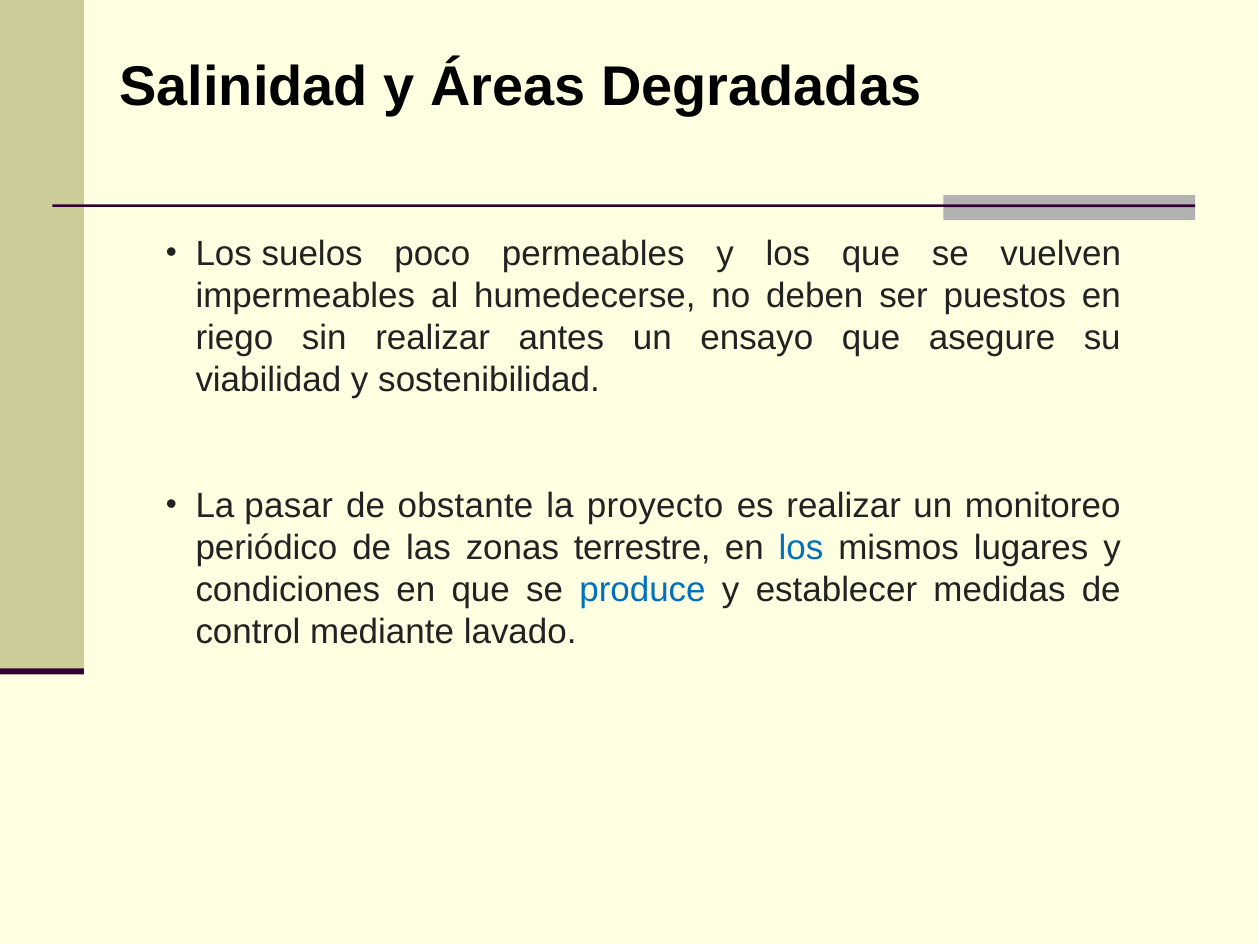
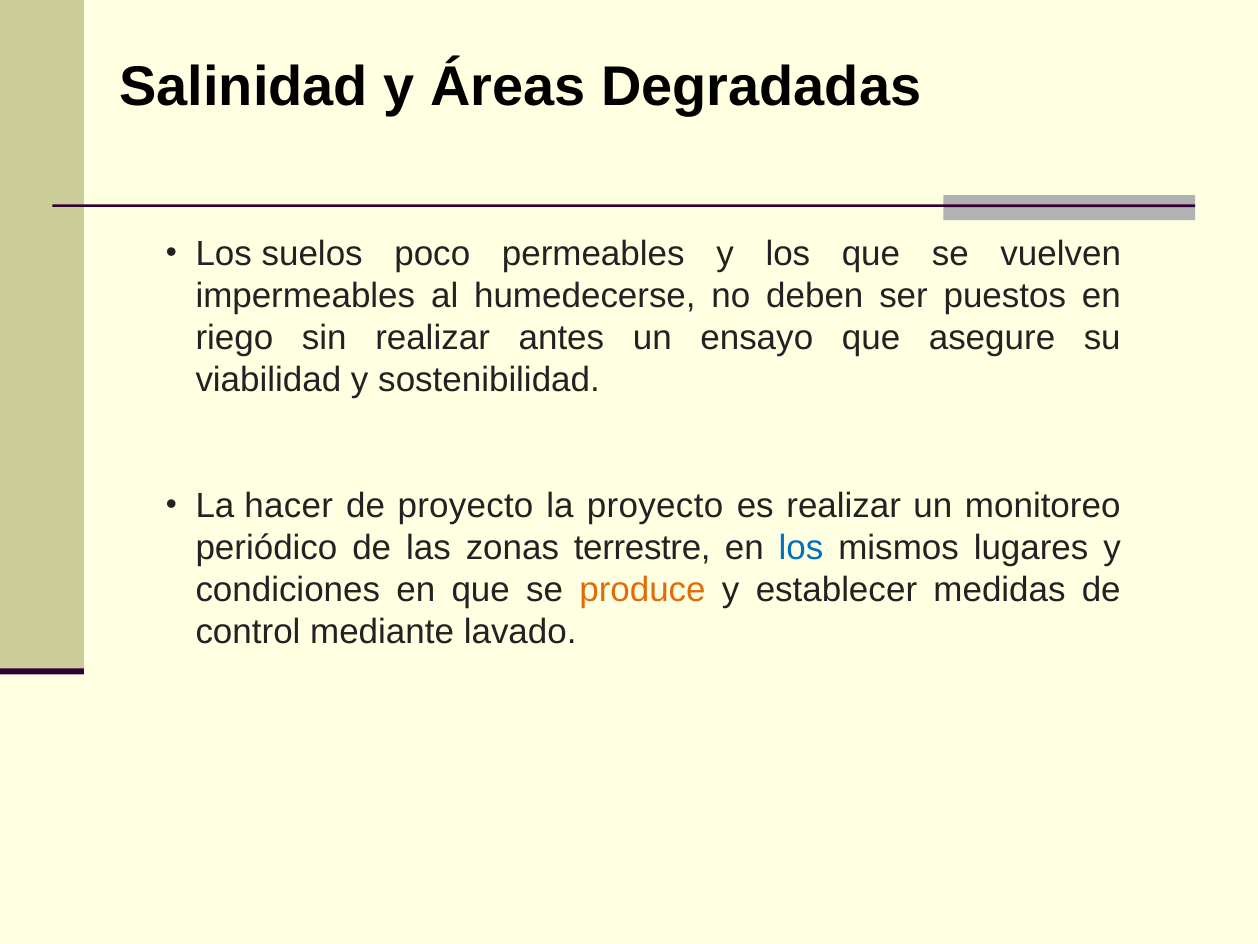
pasar: pasar -> hacer
de obstante: obstante -> proyecto
produce colour: blue -> orange
